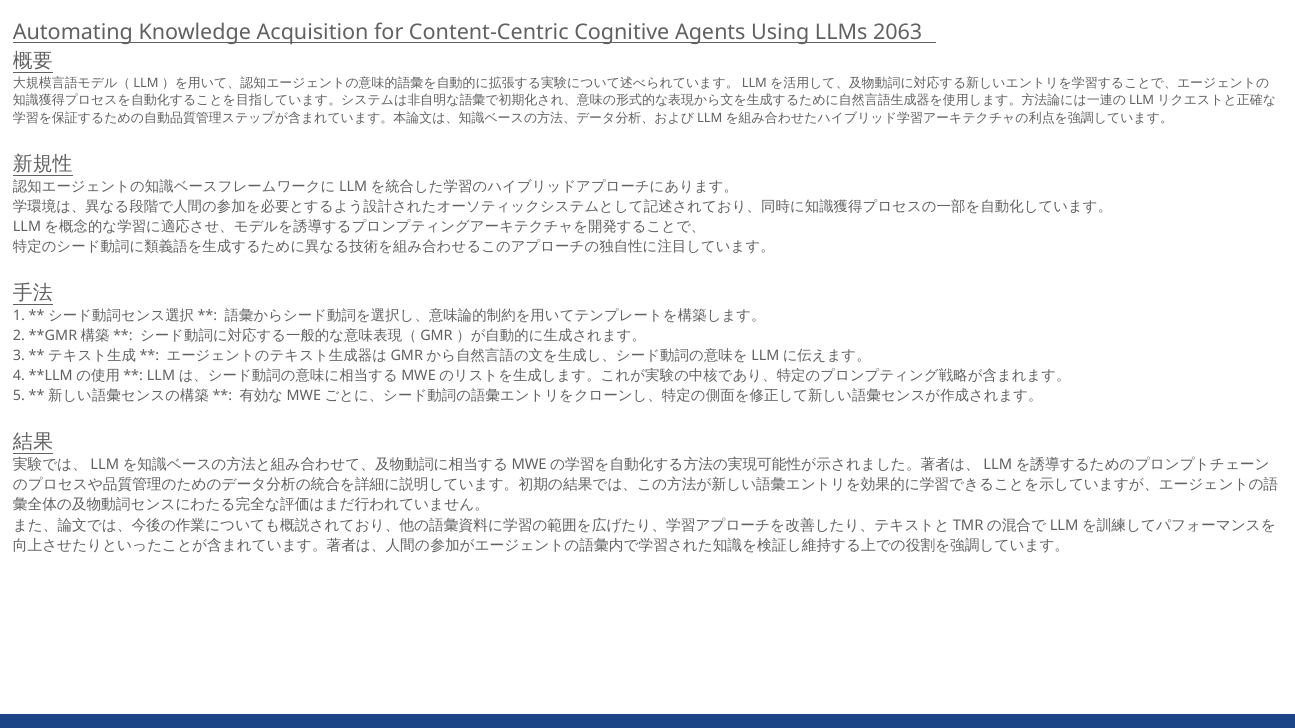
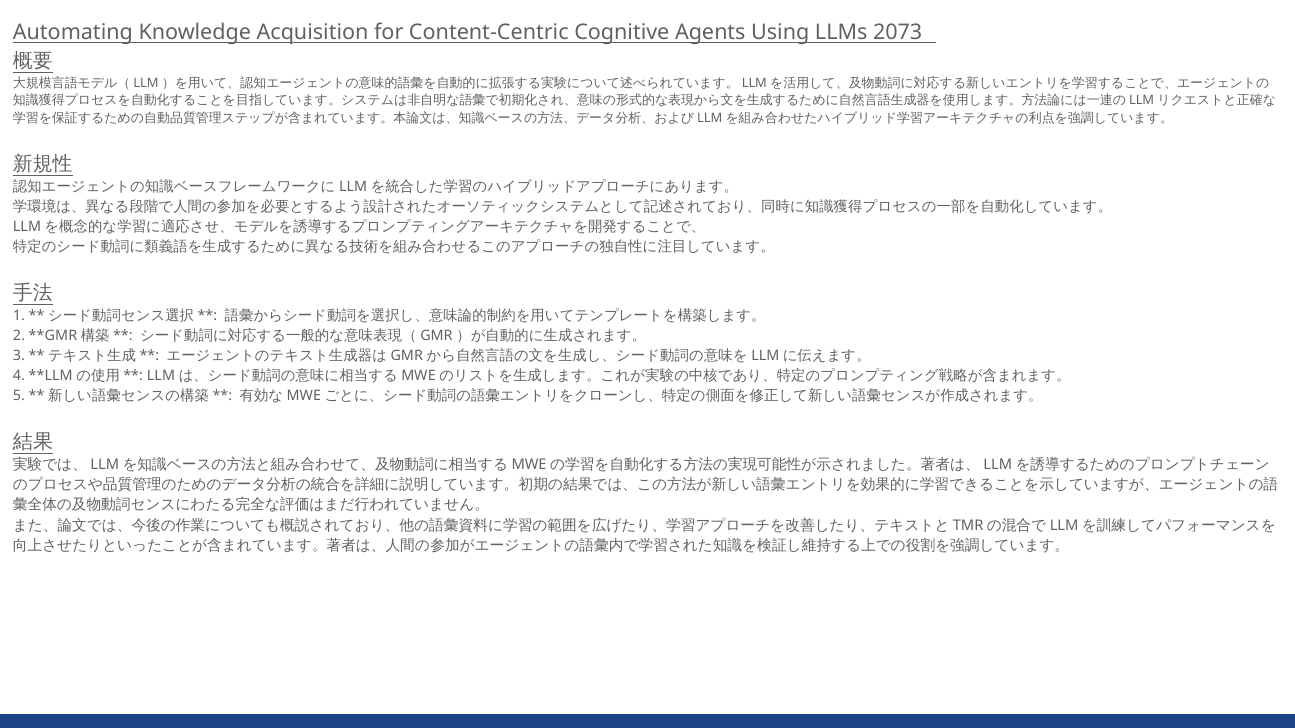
2063: 2063 -> 2073
